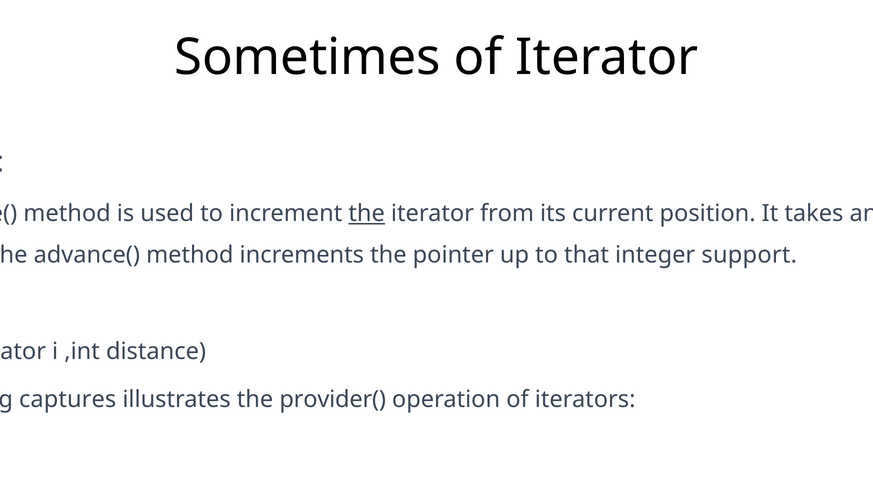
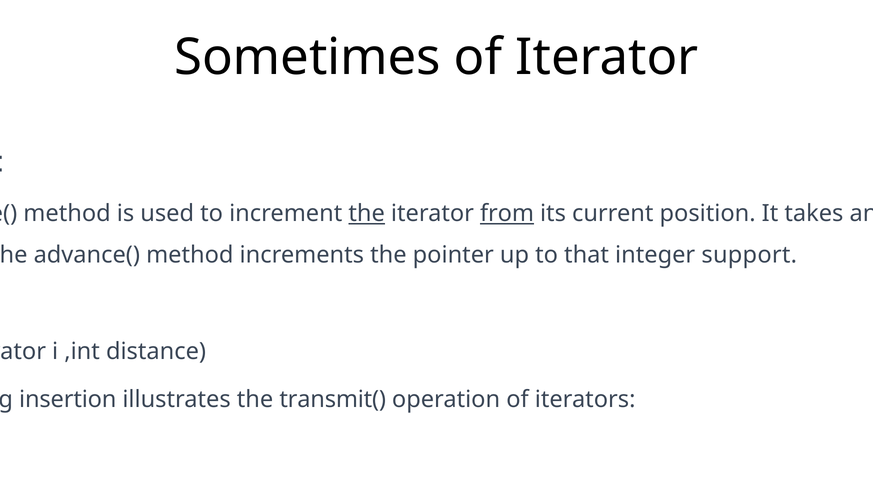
from underline: none -> present
captures: captures -> insertion
provider(: provider( -> transmit(
